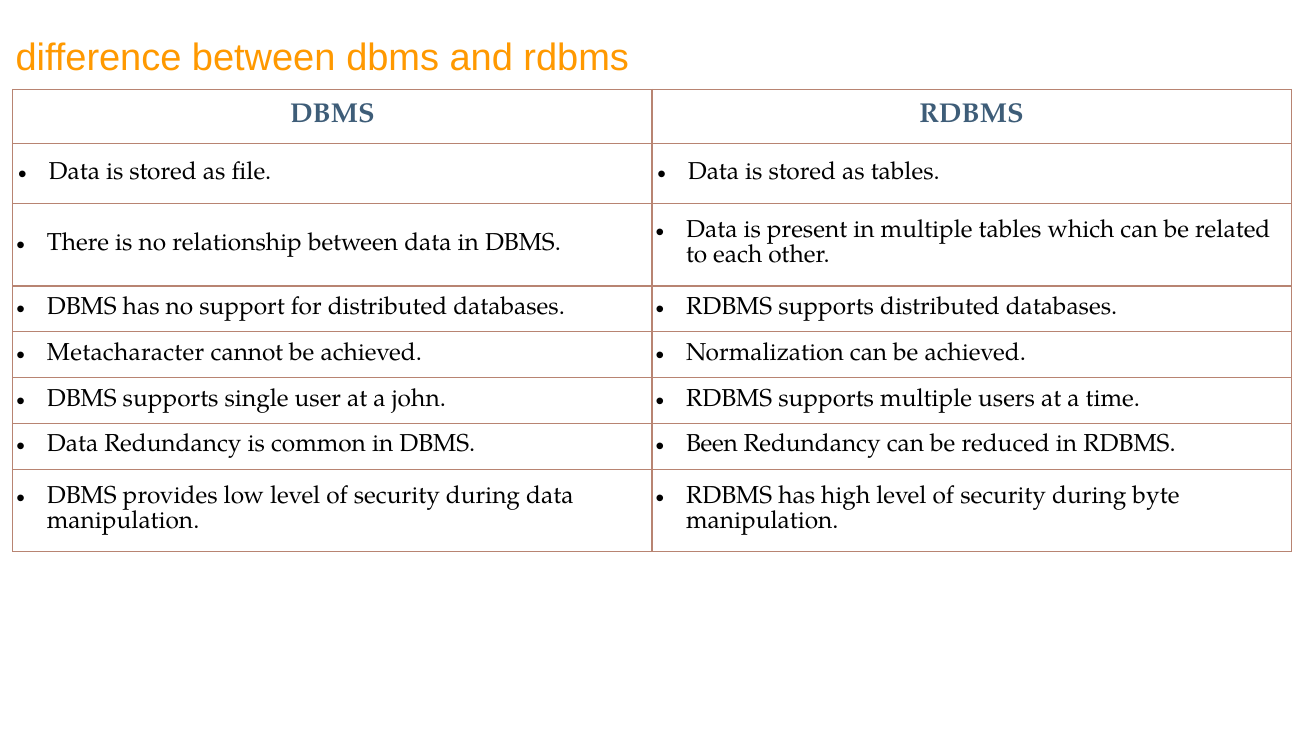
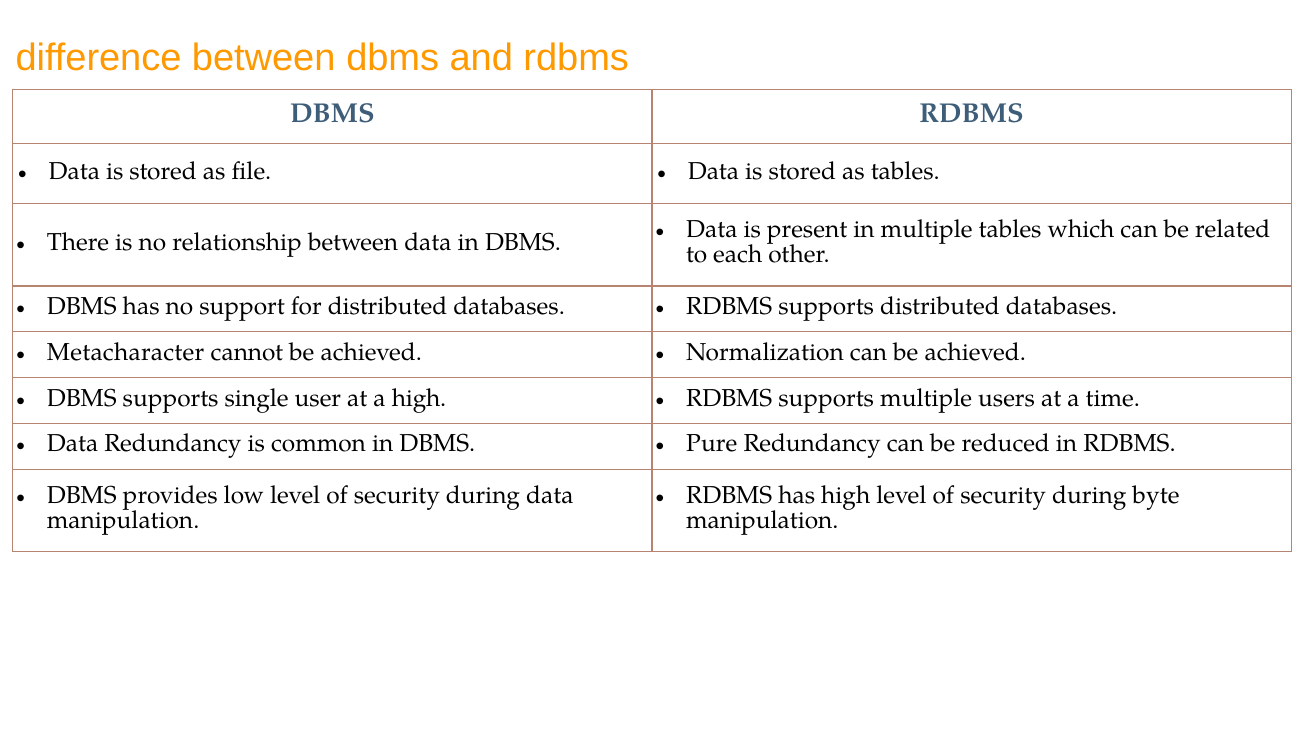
a john: john -> high
Been: Been -> Pure
